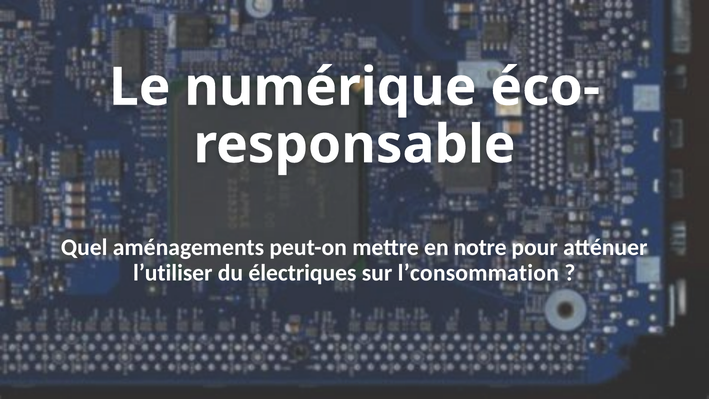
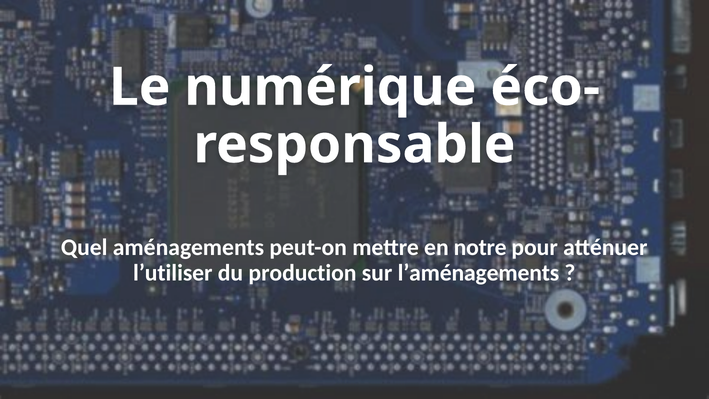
électriques: électriques -> production
l’consommation: l’consommation -> l’aménagements
